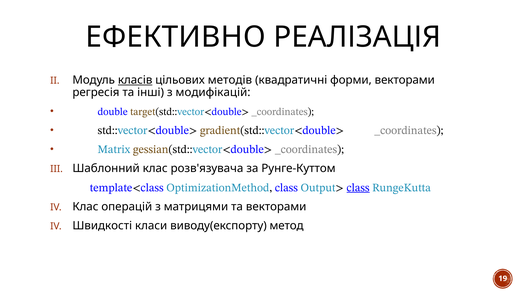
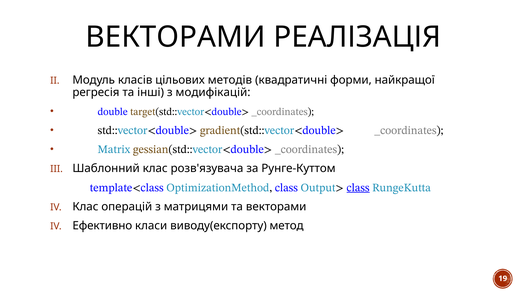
ЕФЕКТИВНО at (175, 37): ЕФЕКТИВНО -> ВЕКТОРАМИ
класів underline: present -> none
форми векторами: векторами -> найкращої
Швидкості: Швидкості -> Ефективно
